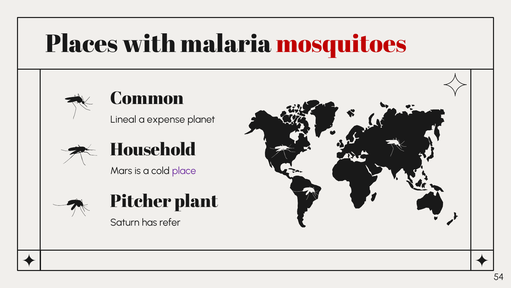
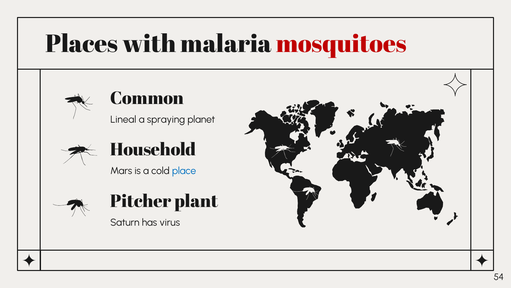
expense: expense -> spraying
place colour: purple -> blue
refer: refer -> virus
